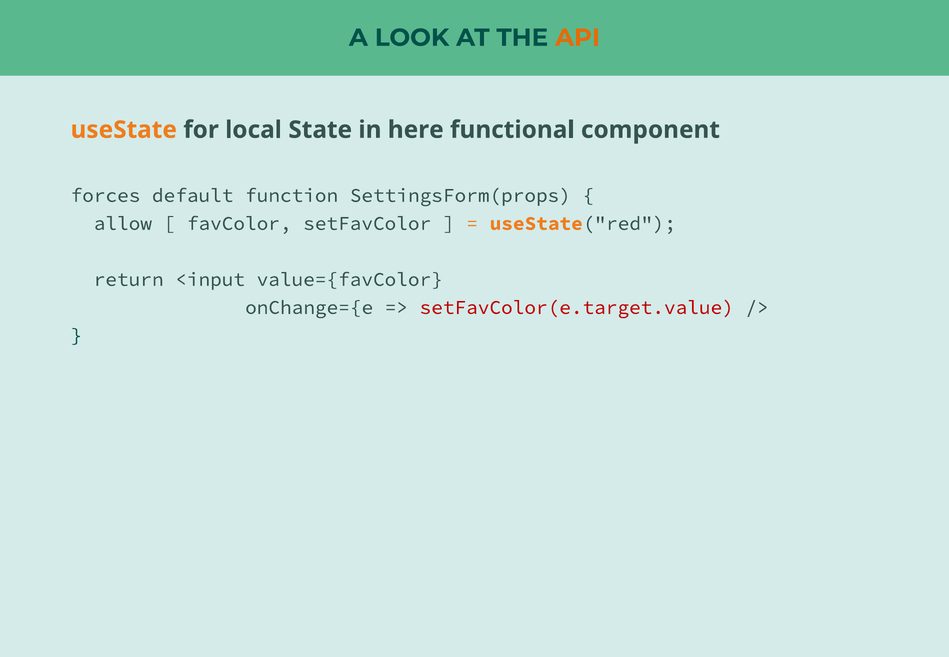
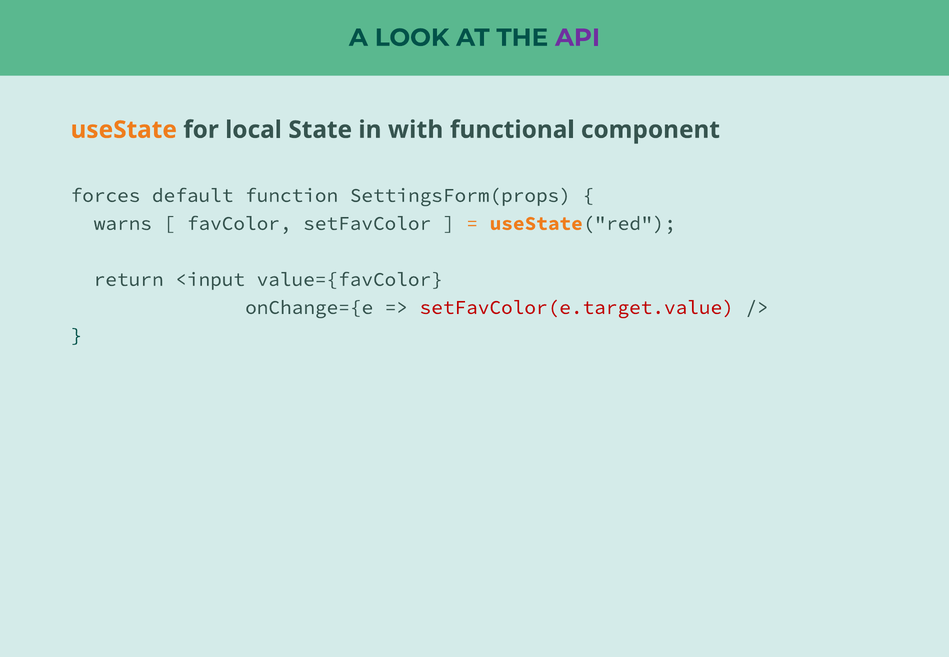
API colour: orange -> purple
here: here -> with
allow: allow -> warns
